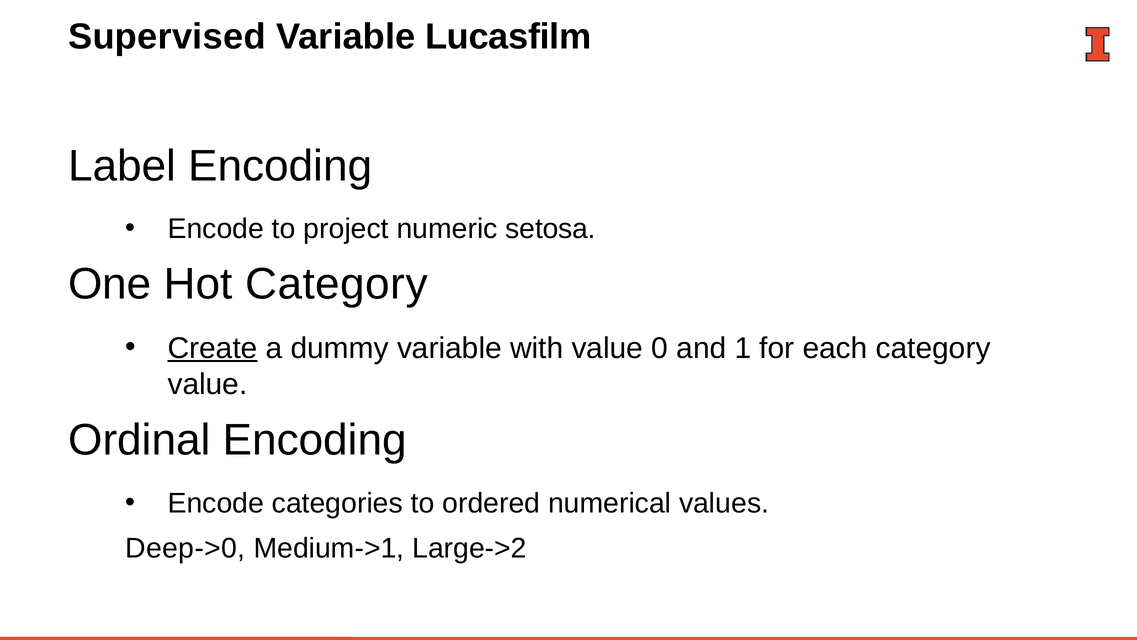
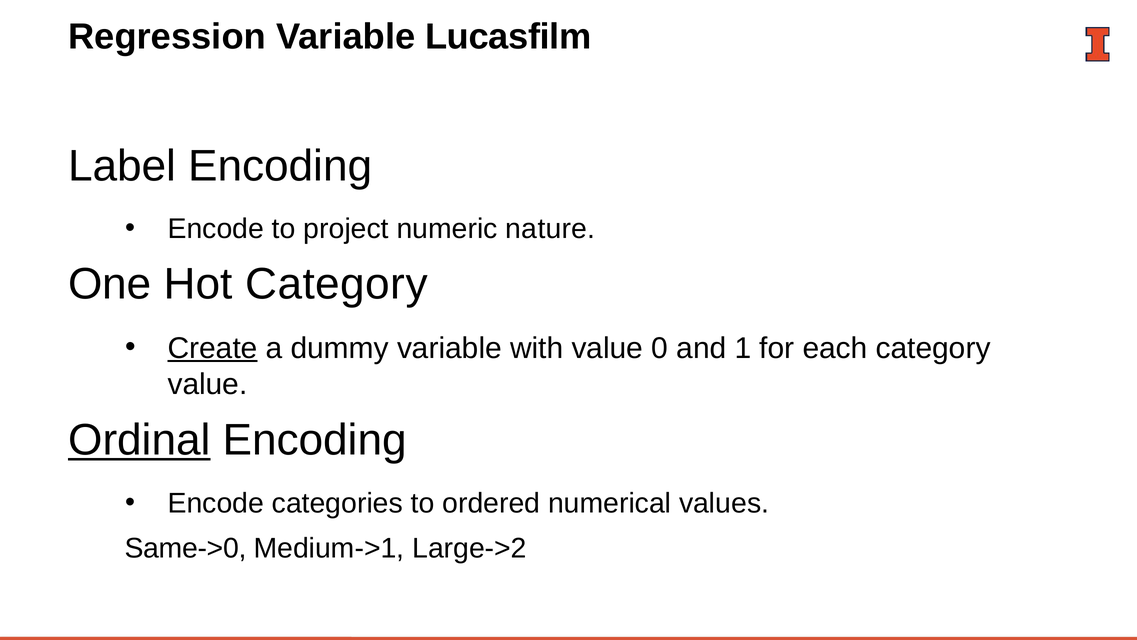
Supervised: Supervised -> Regression
setosa: setosa -> nature
Ordinal underline: none -> present
Deep->0: Deep->0 -> Same->0
